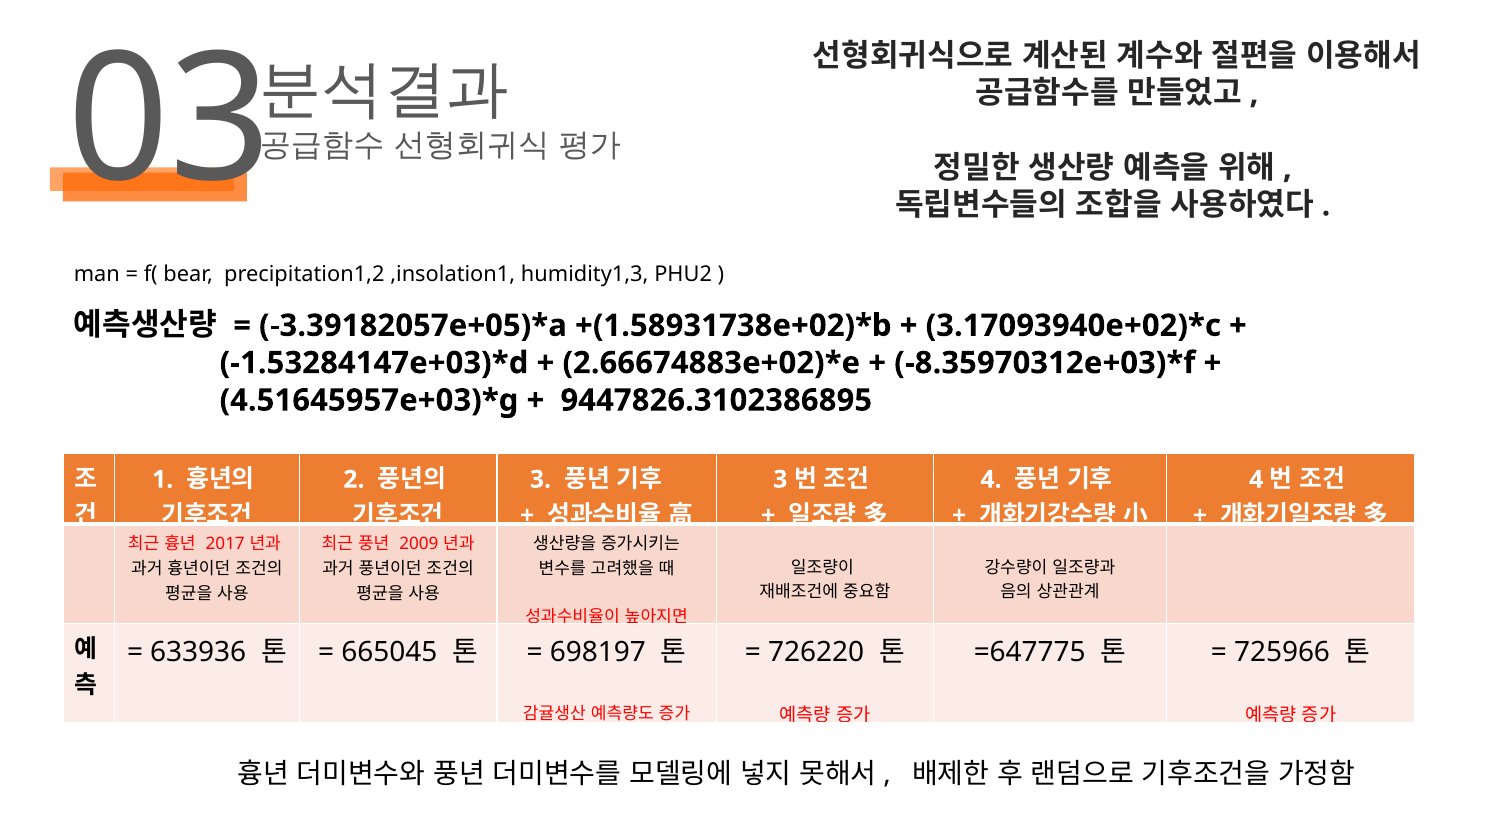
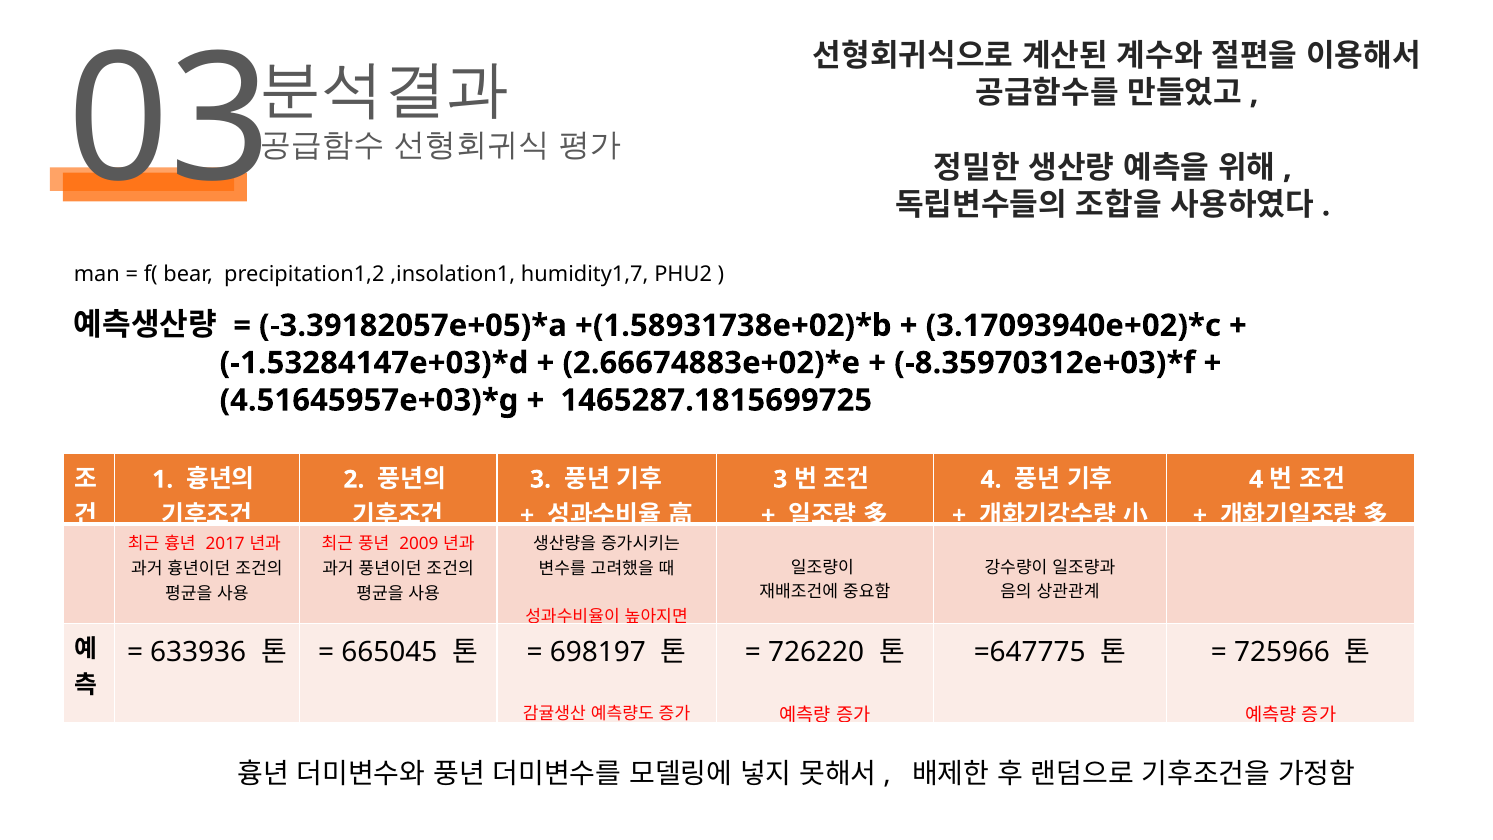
humidity1,3: humidity1,3 -> humidity1,7
9447826.3102386895: 9447826.3102386895 -> 1465287.1815699725
